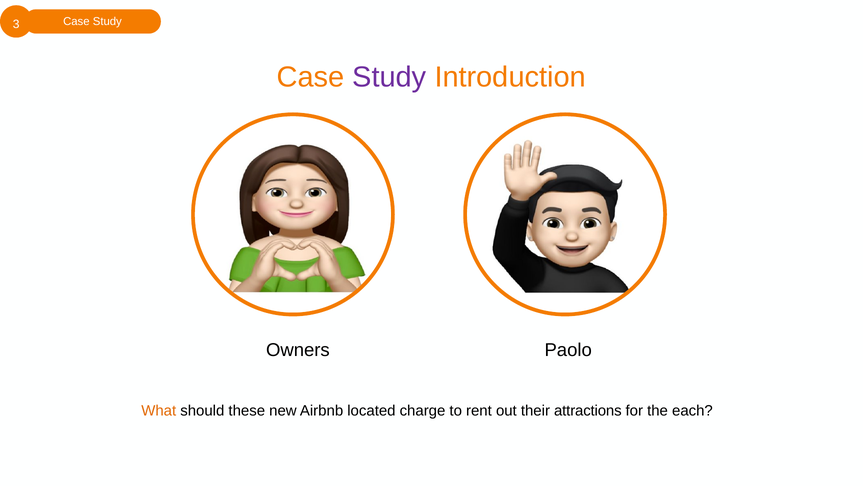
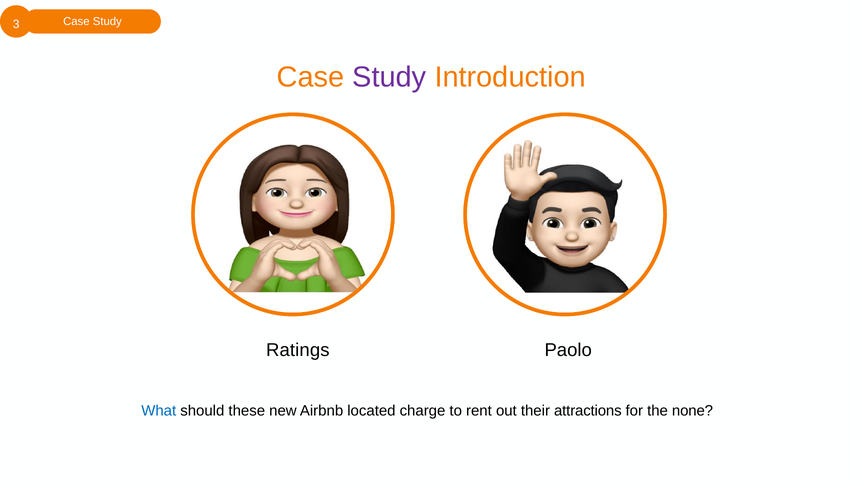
Owners: Owners -> Ratings
What colour: orange -> blue
each: each -> none
